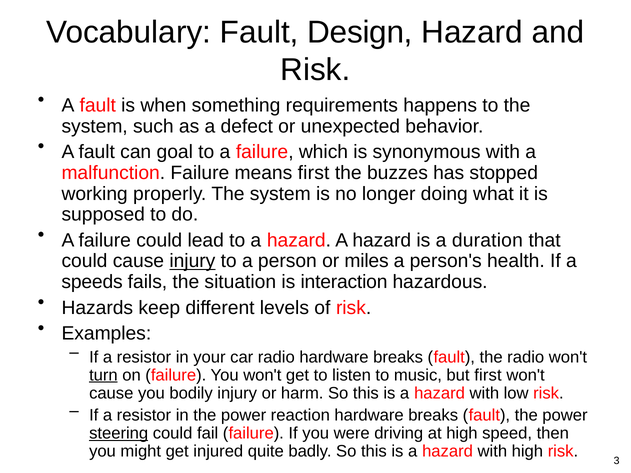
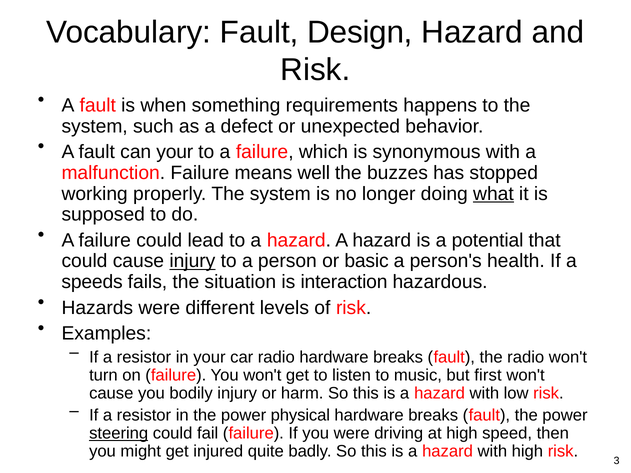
can goal: goal -> your
means first: first -> well
what underline: none -> present
duration: duration -> potential
miles: miles -> basic
Hazards keep: keep -> were
turn underline: present -> none
reaction: reaction -> physical
